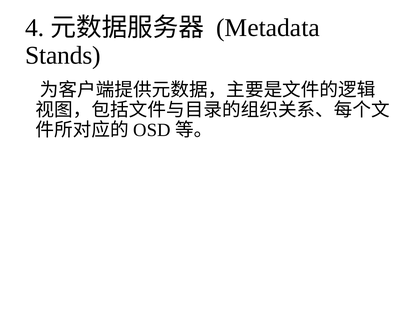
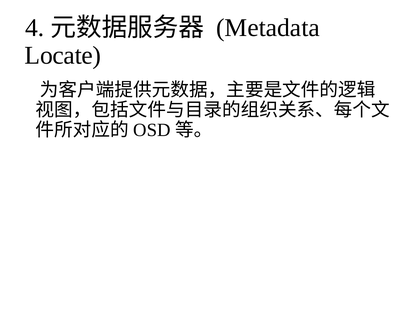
Stands: Stands -> Locate
